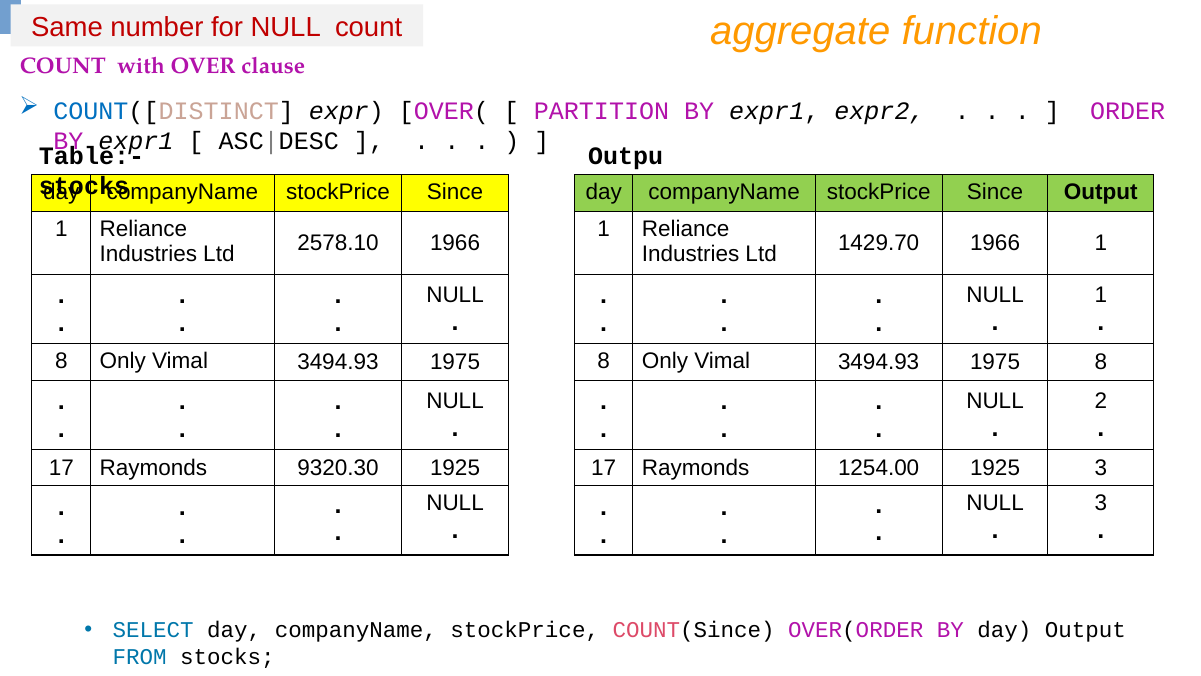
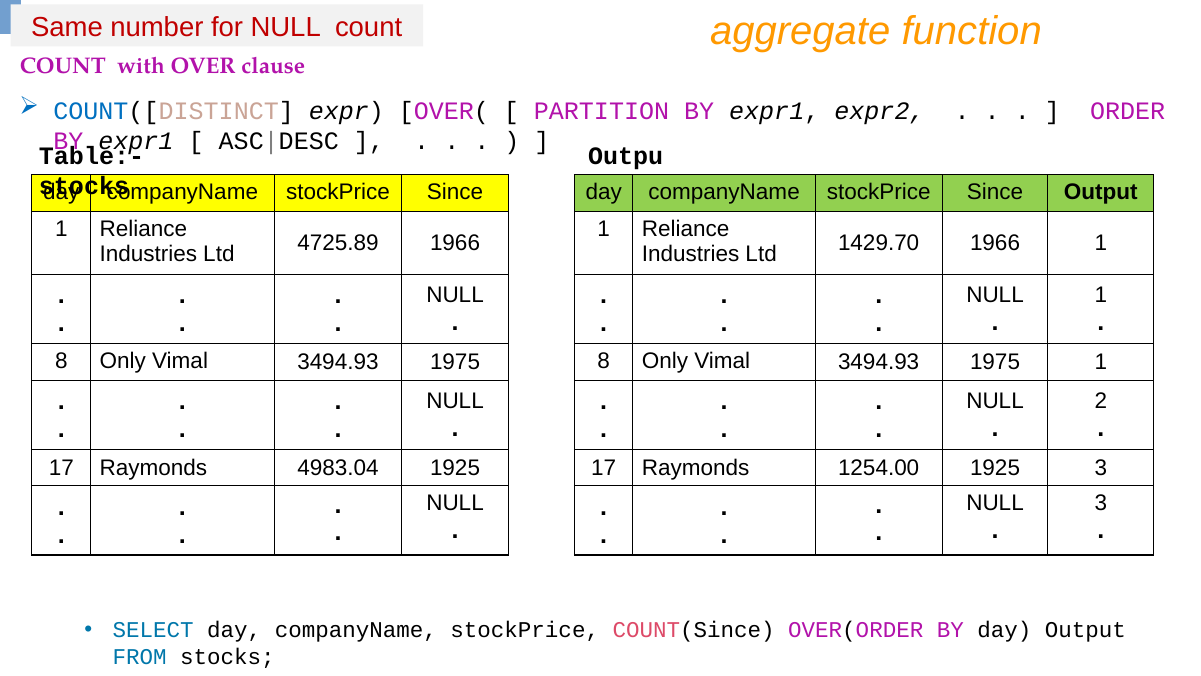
2578.10: 2578.10 -> 4725.89
1975 8: 8 -> 1
9320.30: 9320.30 -> 4983.04
